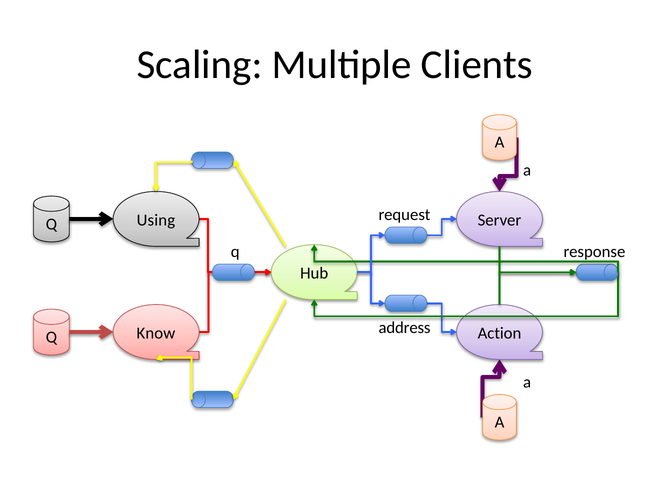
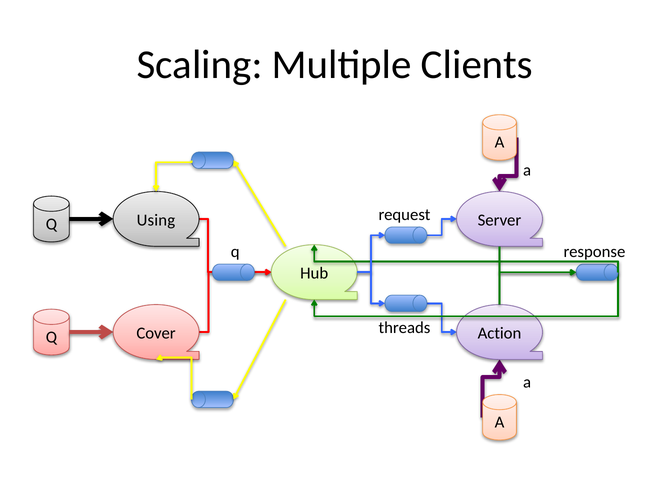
address: address -> threads
Know: Know -> Cover
